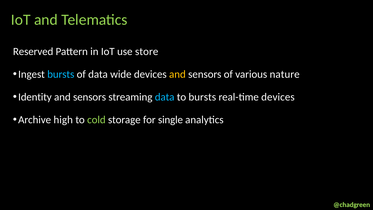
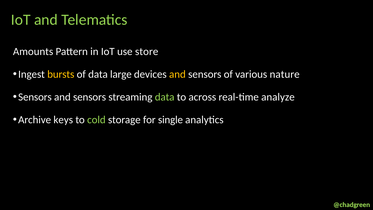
Reserved: Reserved -> Amounts
bursts at (61, 74) colour: light blue -> yellow
wide: wide -> large
Identity at (35, 97): Identity -> Sensors
data at (165, 97) colour: light blue -> light green
to bursts: bursts -> across
real-time devices: devices -> analyze
high: high -> keys
